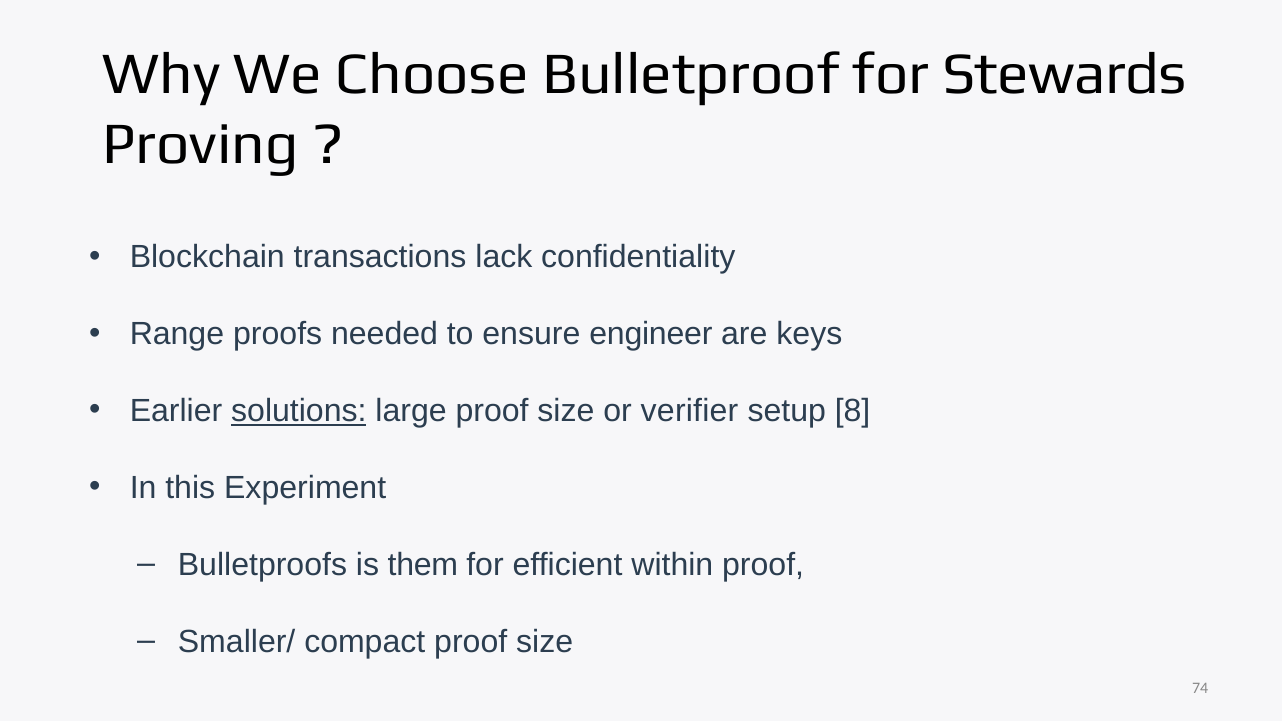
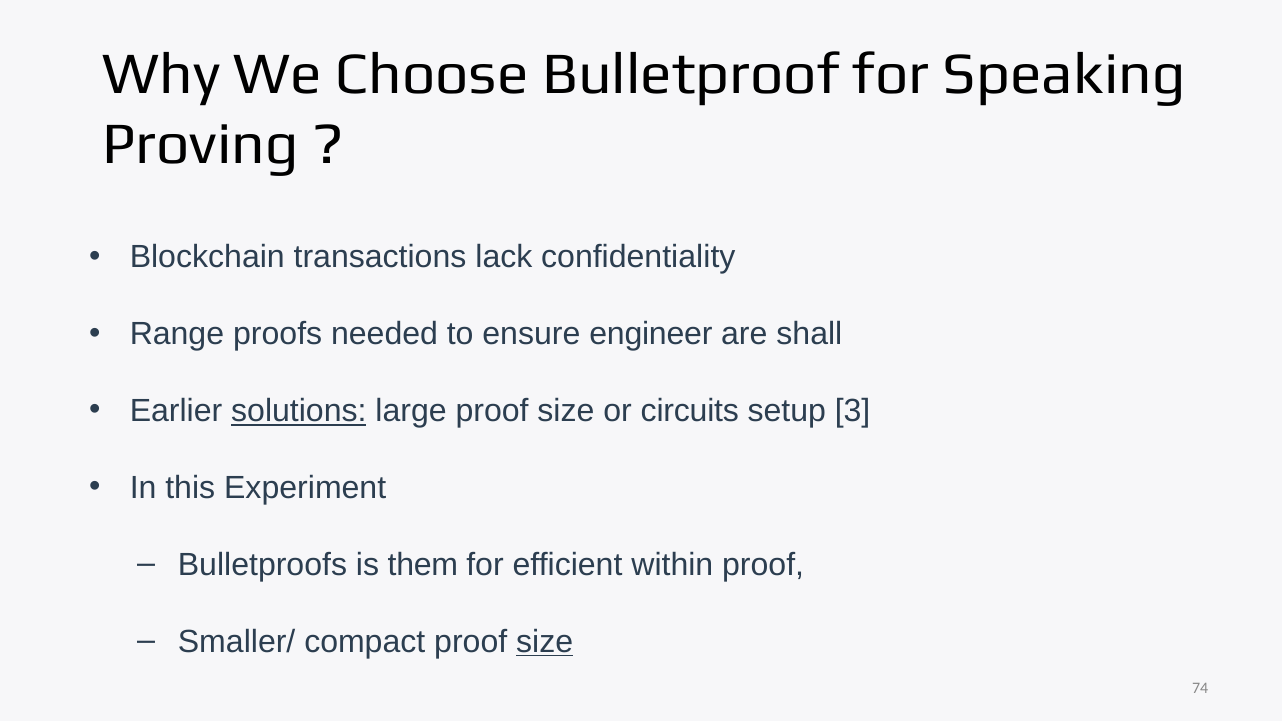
Stewards: Stewards -> Speaking
keys: keys -> shall
verifier: verifier -> circuits
8: 8 -> 3
size at (545, 642) underline: none -> present
